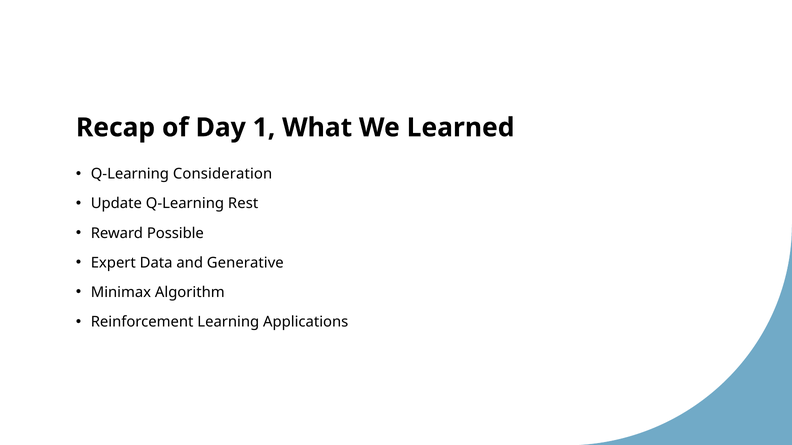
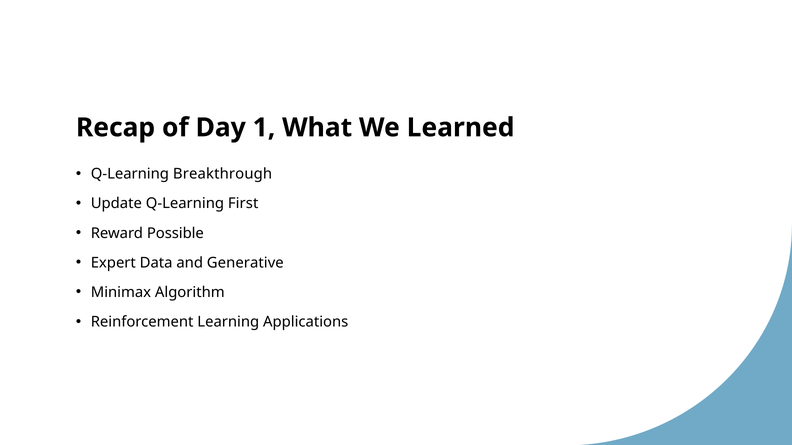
Consideration: Consideration -> Breakthrough
Rest: Rest -> First
